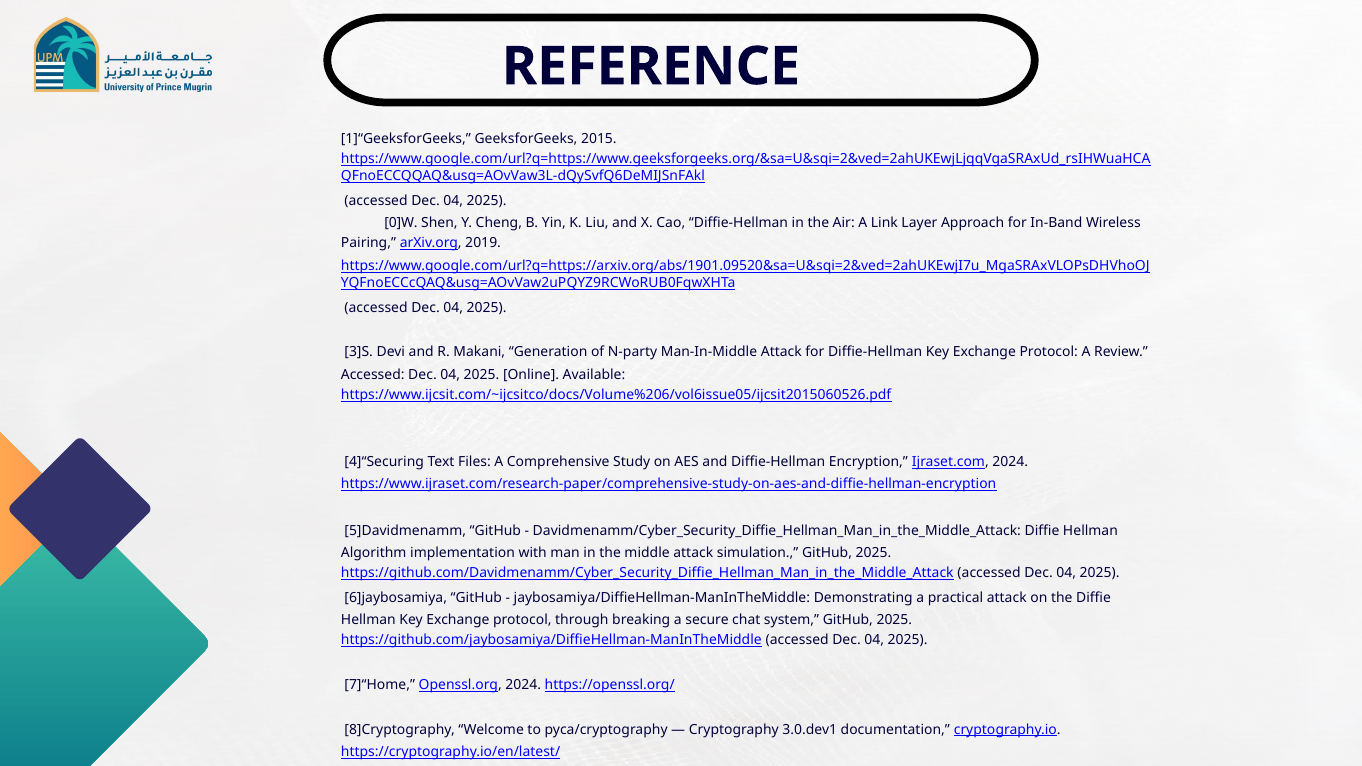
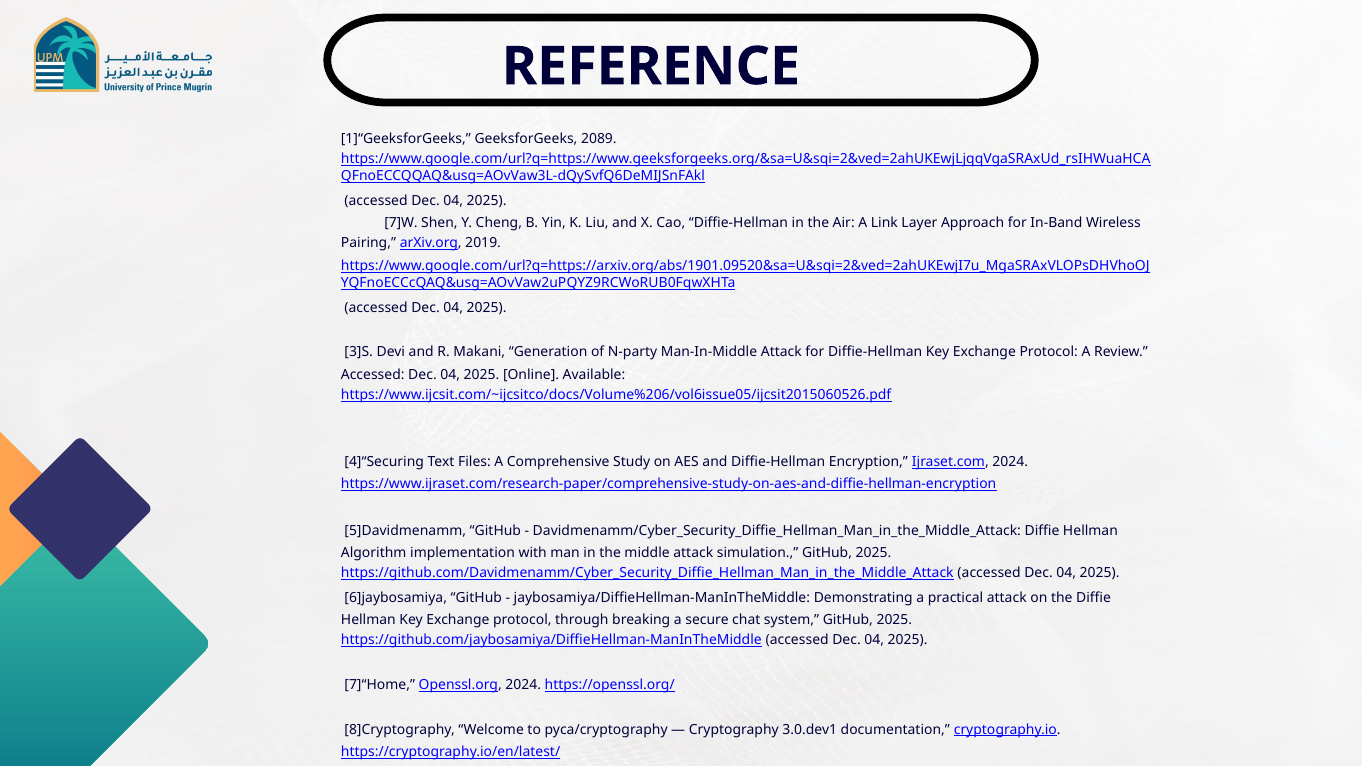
2015: 2015 -> 2089
0]W: 0]W -> 7]W
